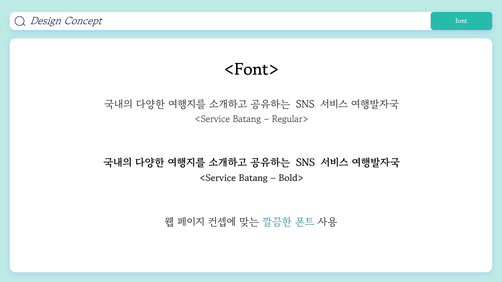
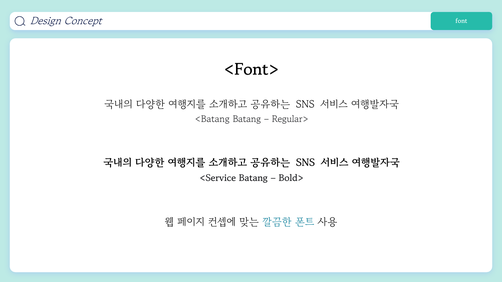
<Service at (212, 120): <Service -> <Batang
